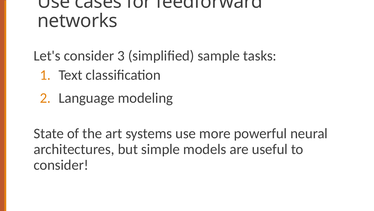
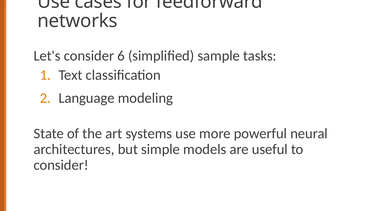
3: 3 -> 6
